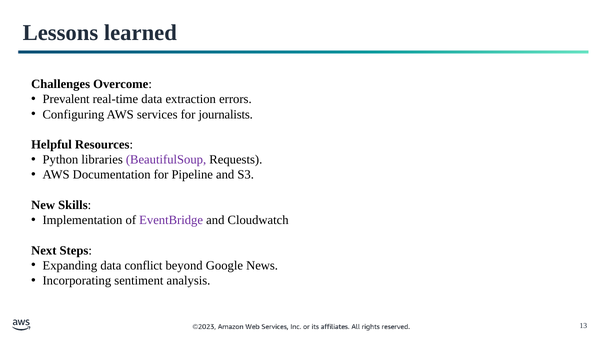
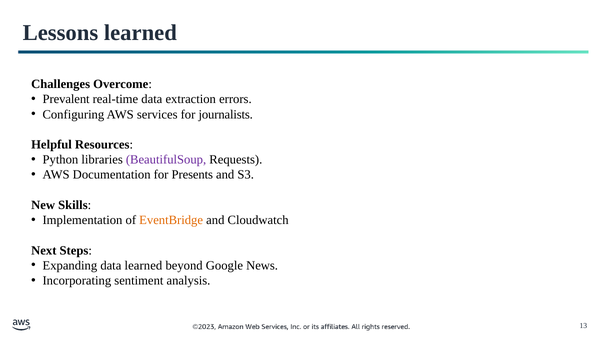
Pipeline: Pipeline -> Presents
EventBridge colour: purple -> orange
data conflict: conflict -> learned
